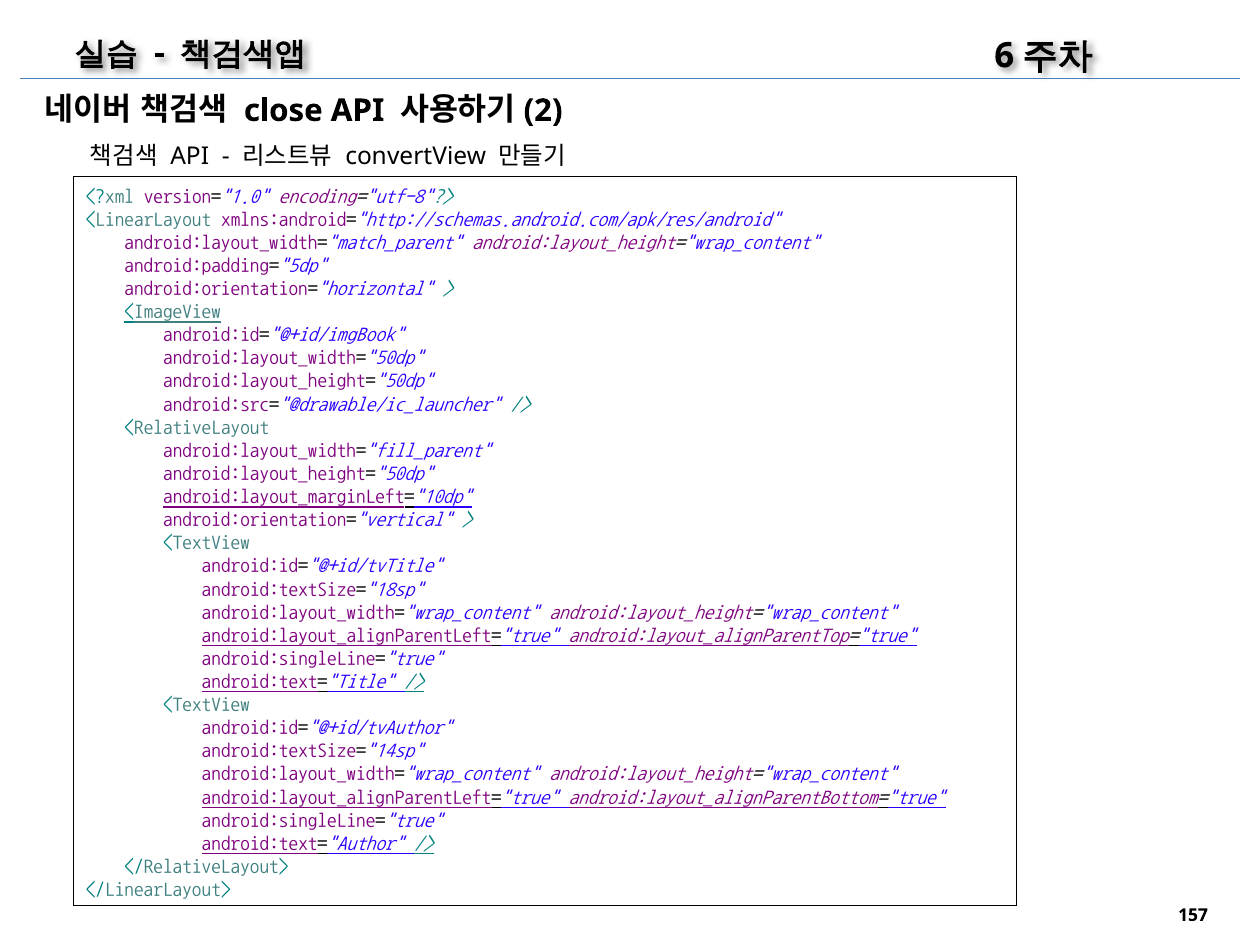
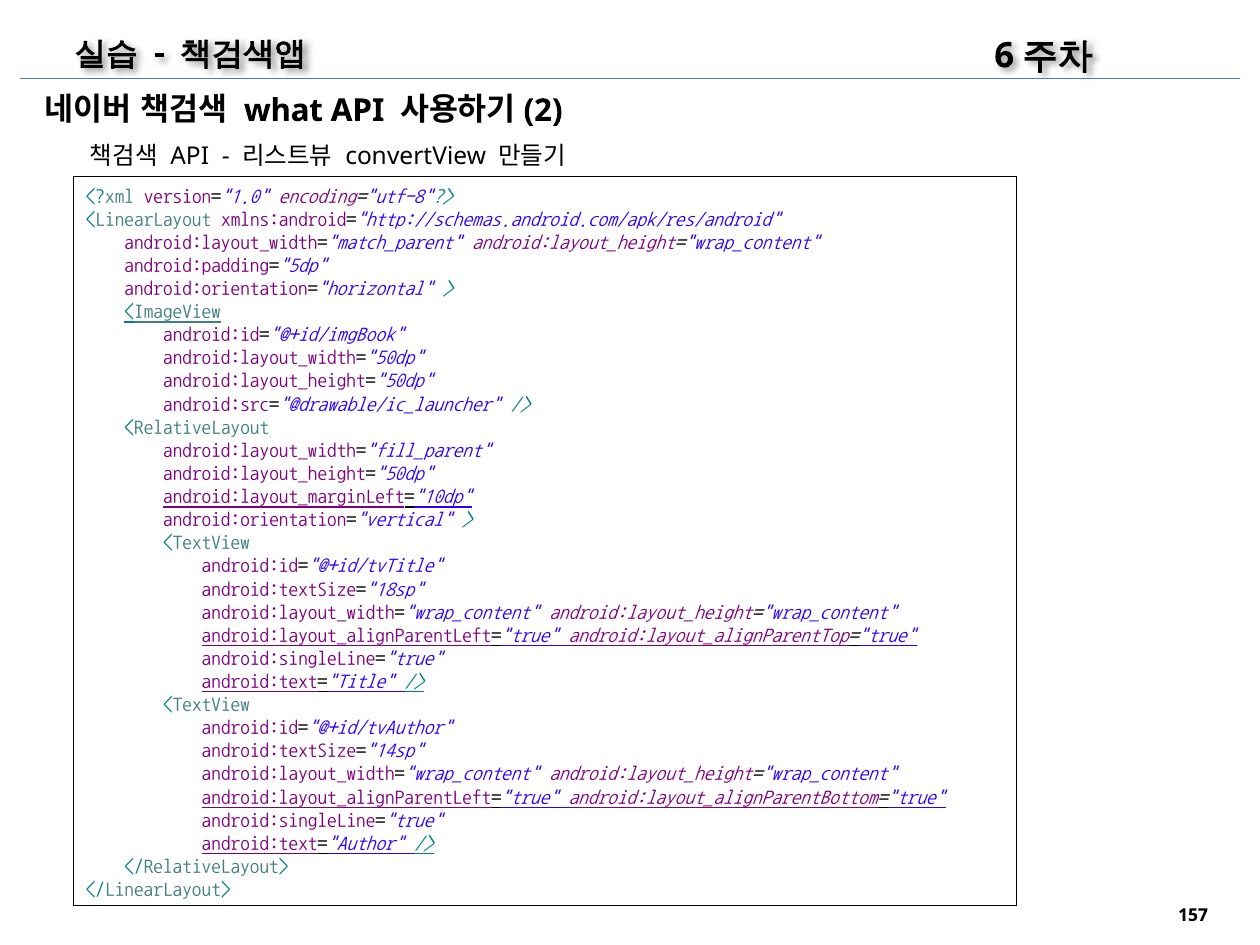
close: close -> what
